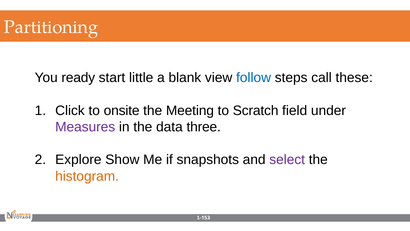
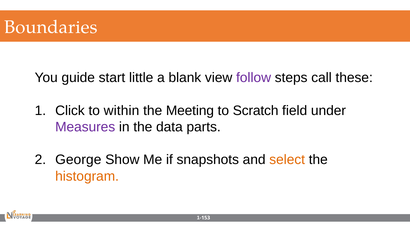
Partitioning: Partitioning -> Boundaries
ready: ready -> guide
follow colour: blue -> purple
onsite: onsite -> within
three: three -> parts
Explore: Explore -> George
select colour: purple -> orange
